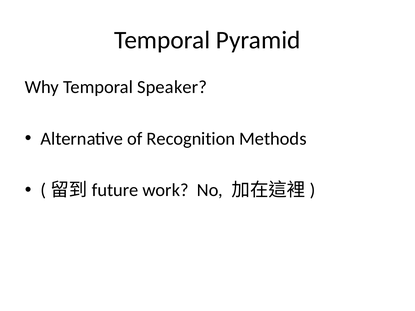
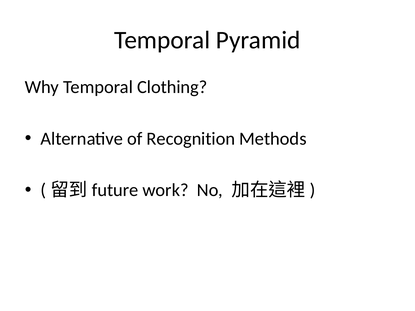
Speaker: Speaker -> Clothing
